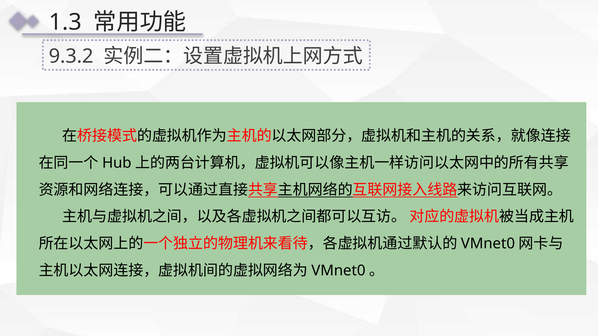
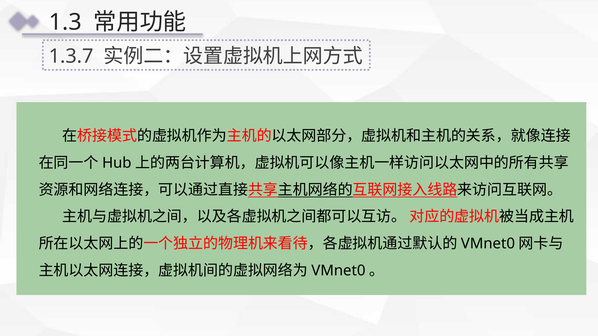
9.3.2: 9.3.2 -> 1.3.7
